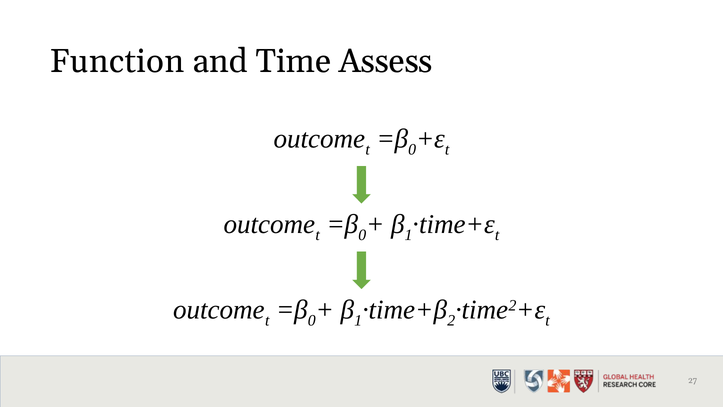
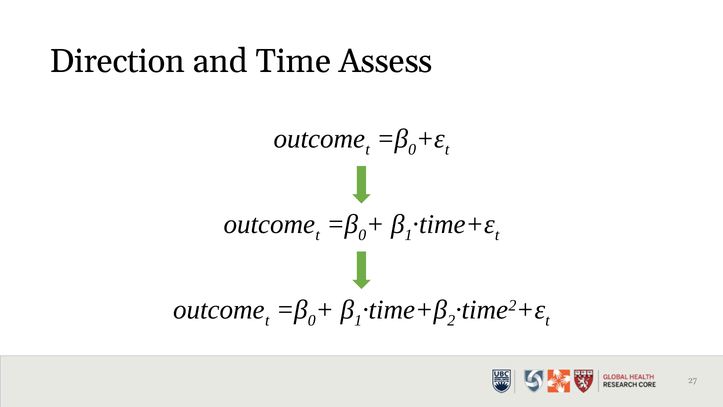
Function: Function -> Direction
